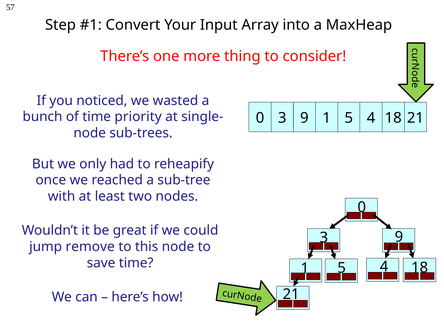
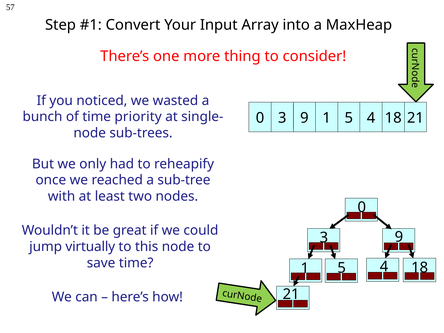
remove: remove -> virtually
